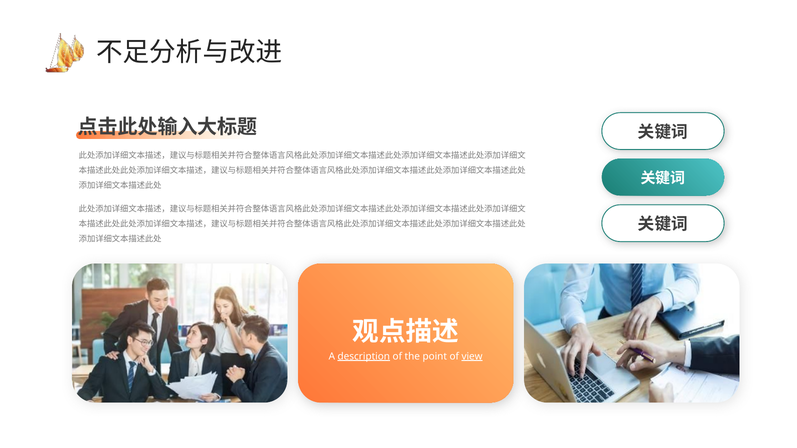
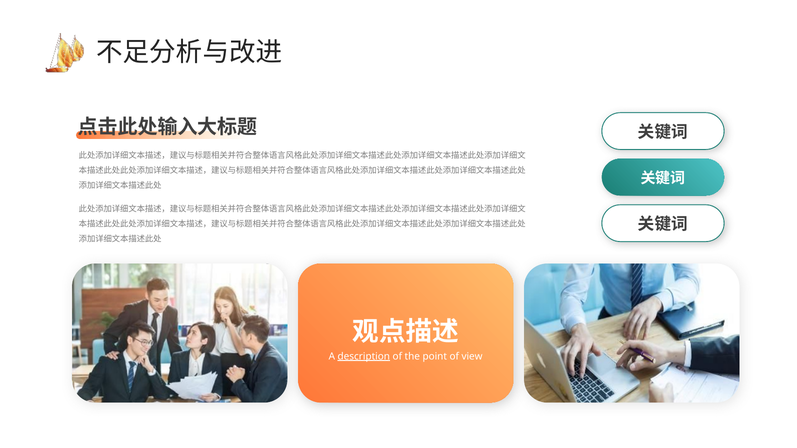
view underline: present -> none
